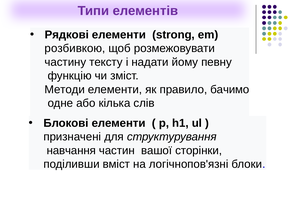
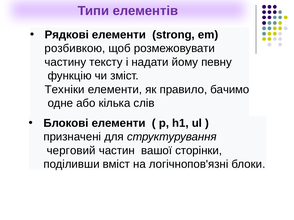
Методи: Методи -> Техніки
навчання: навчання -> черговий
